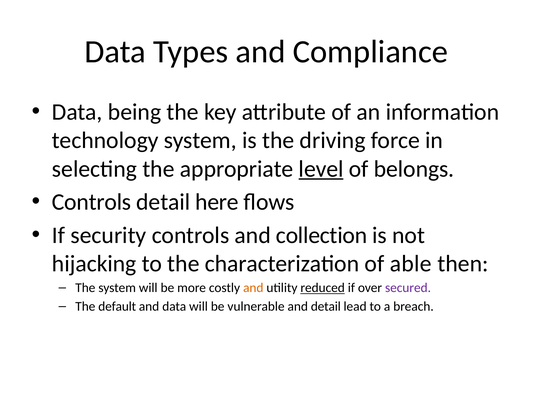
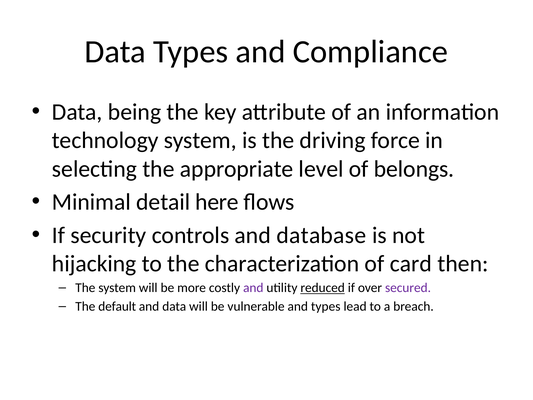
level underline: present -> none
Controls at (92, 202): Controls -> Minimal
collection: collection -> database
able: able -> card
and at (253, 288) colour: orange -> purple
and detail: detail -> types
